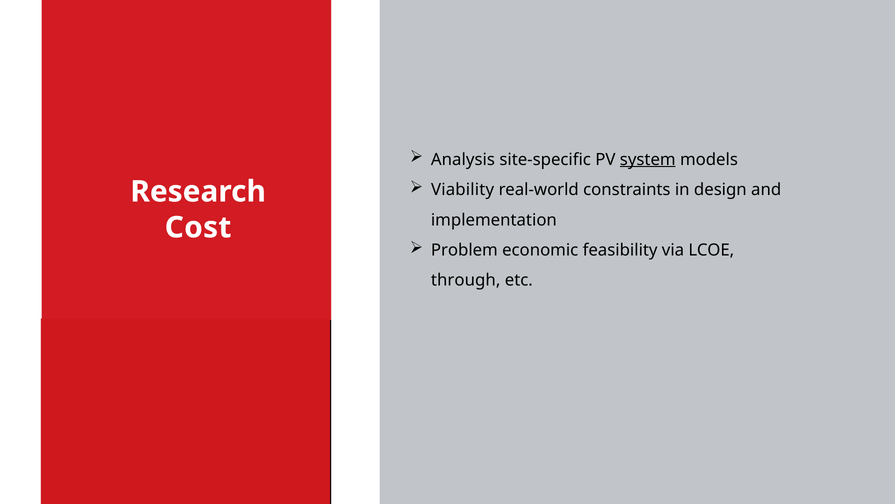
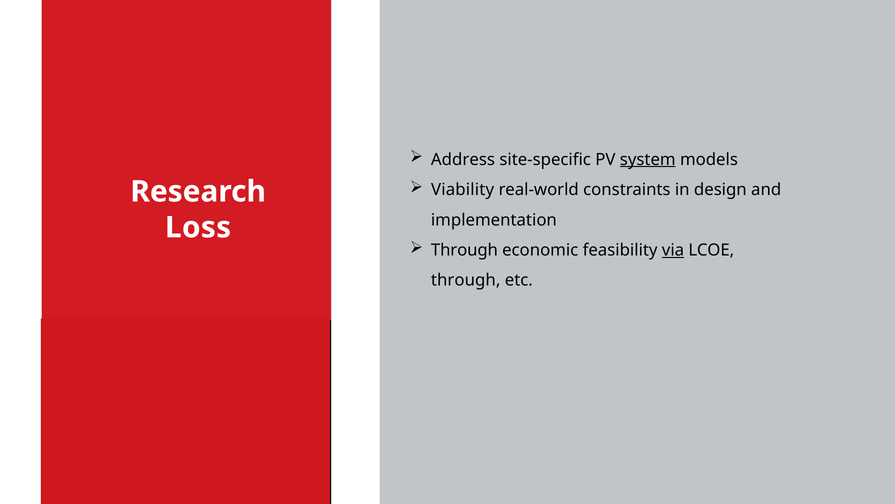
Analysis: Analysis -> Address
Cost: Cost -> Loss
Problem at (464, 250): Problem -> Through
via underline: none -> present
